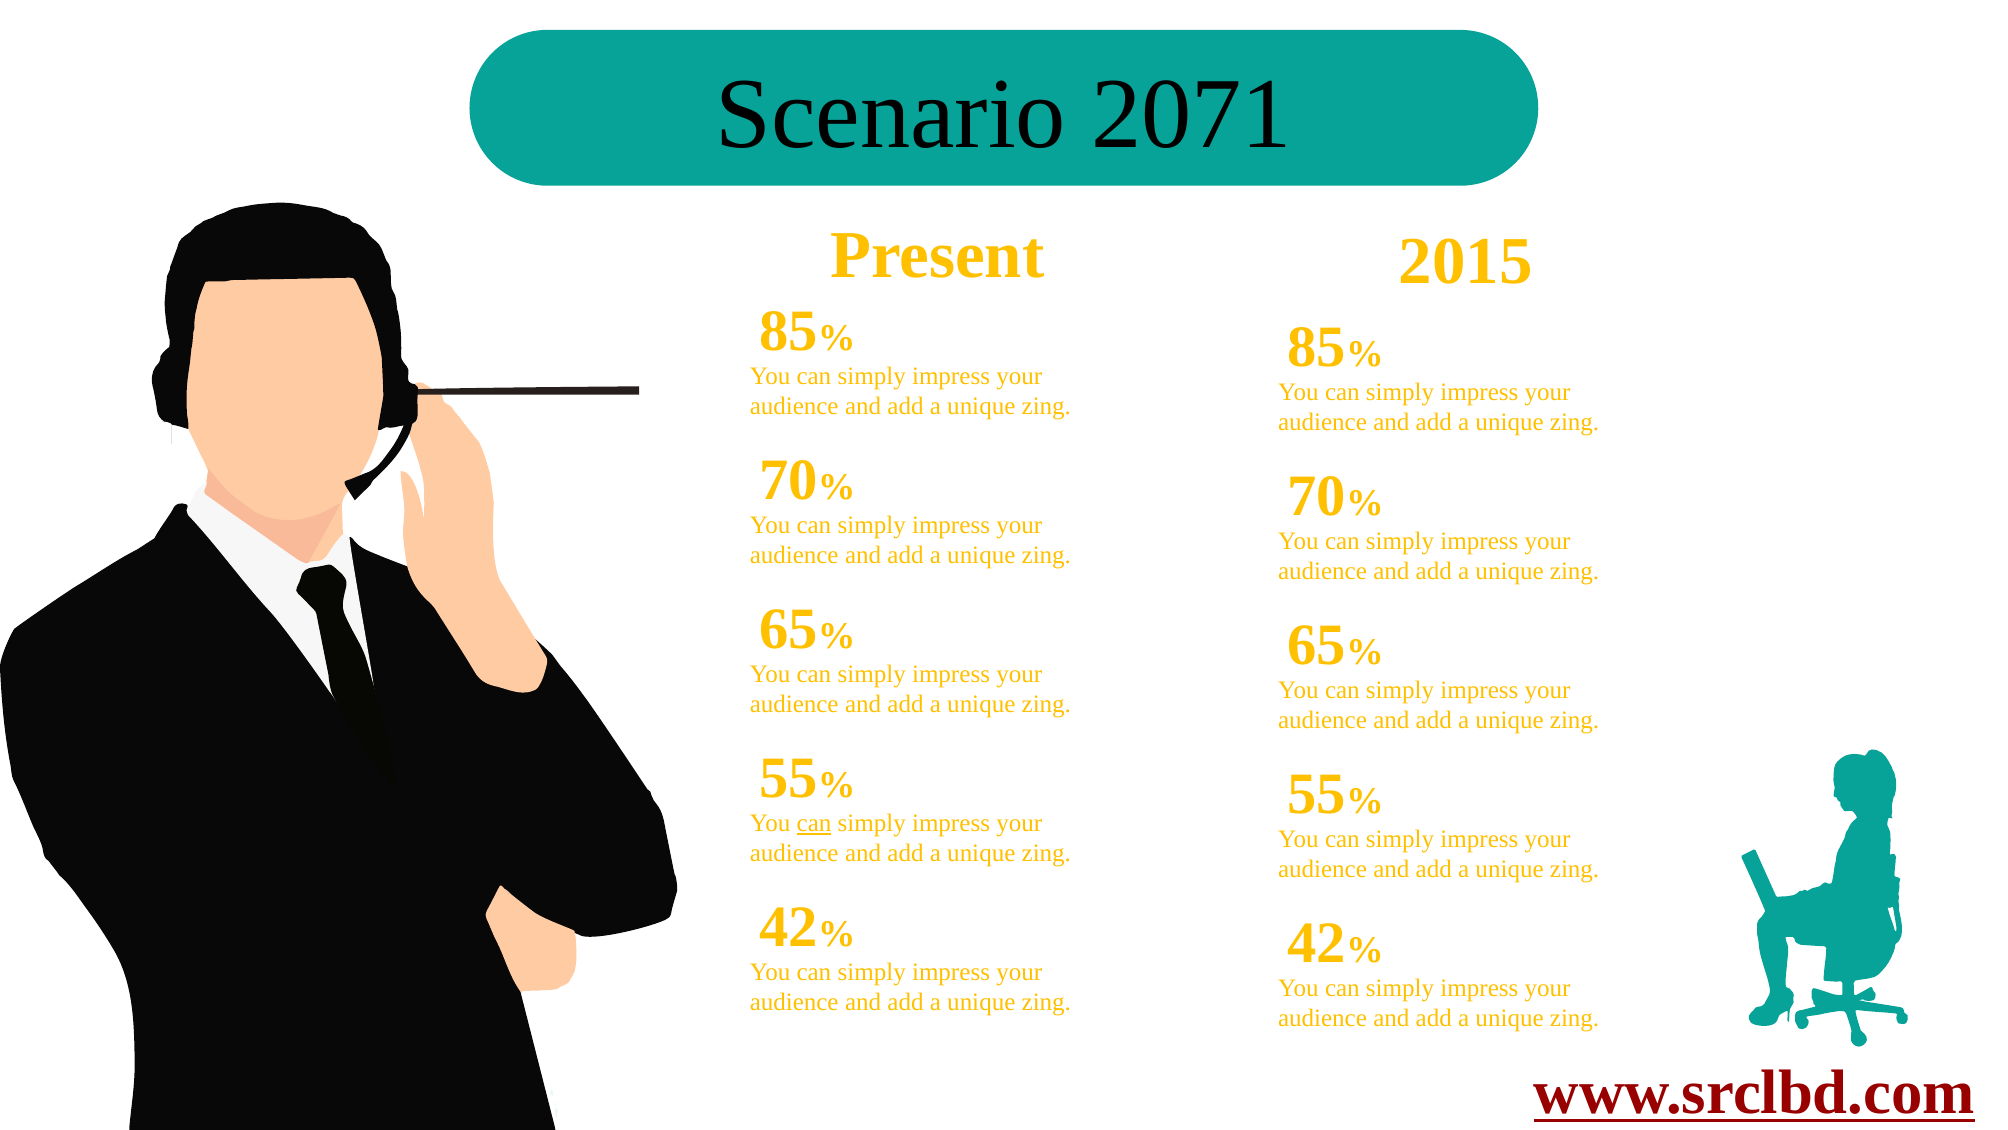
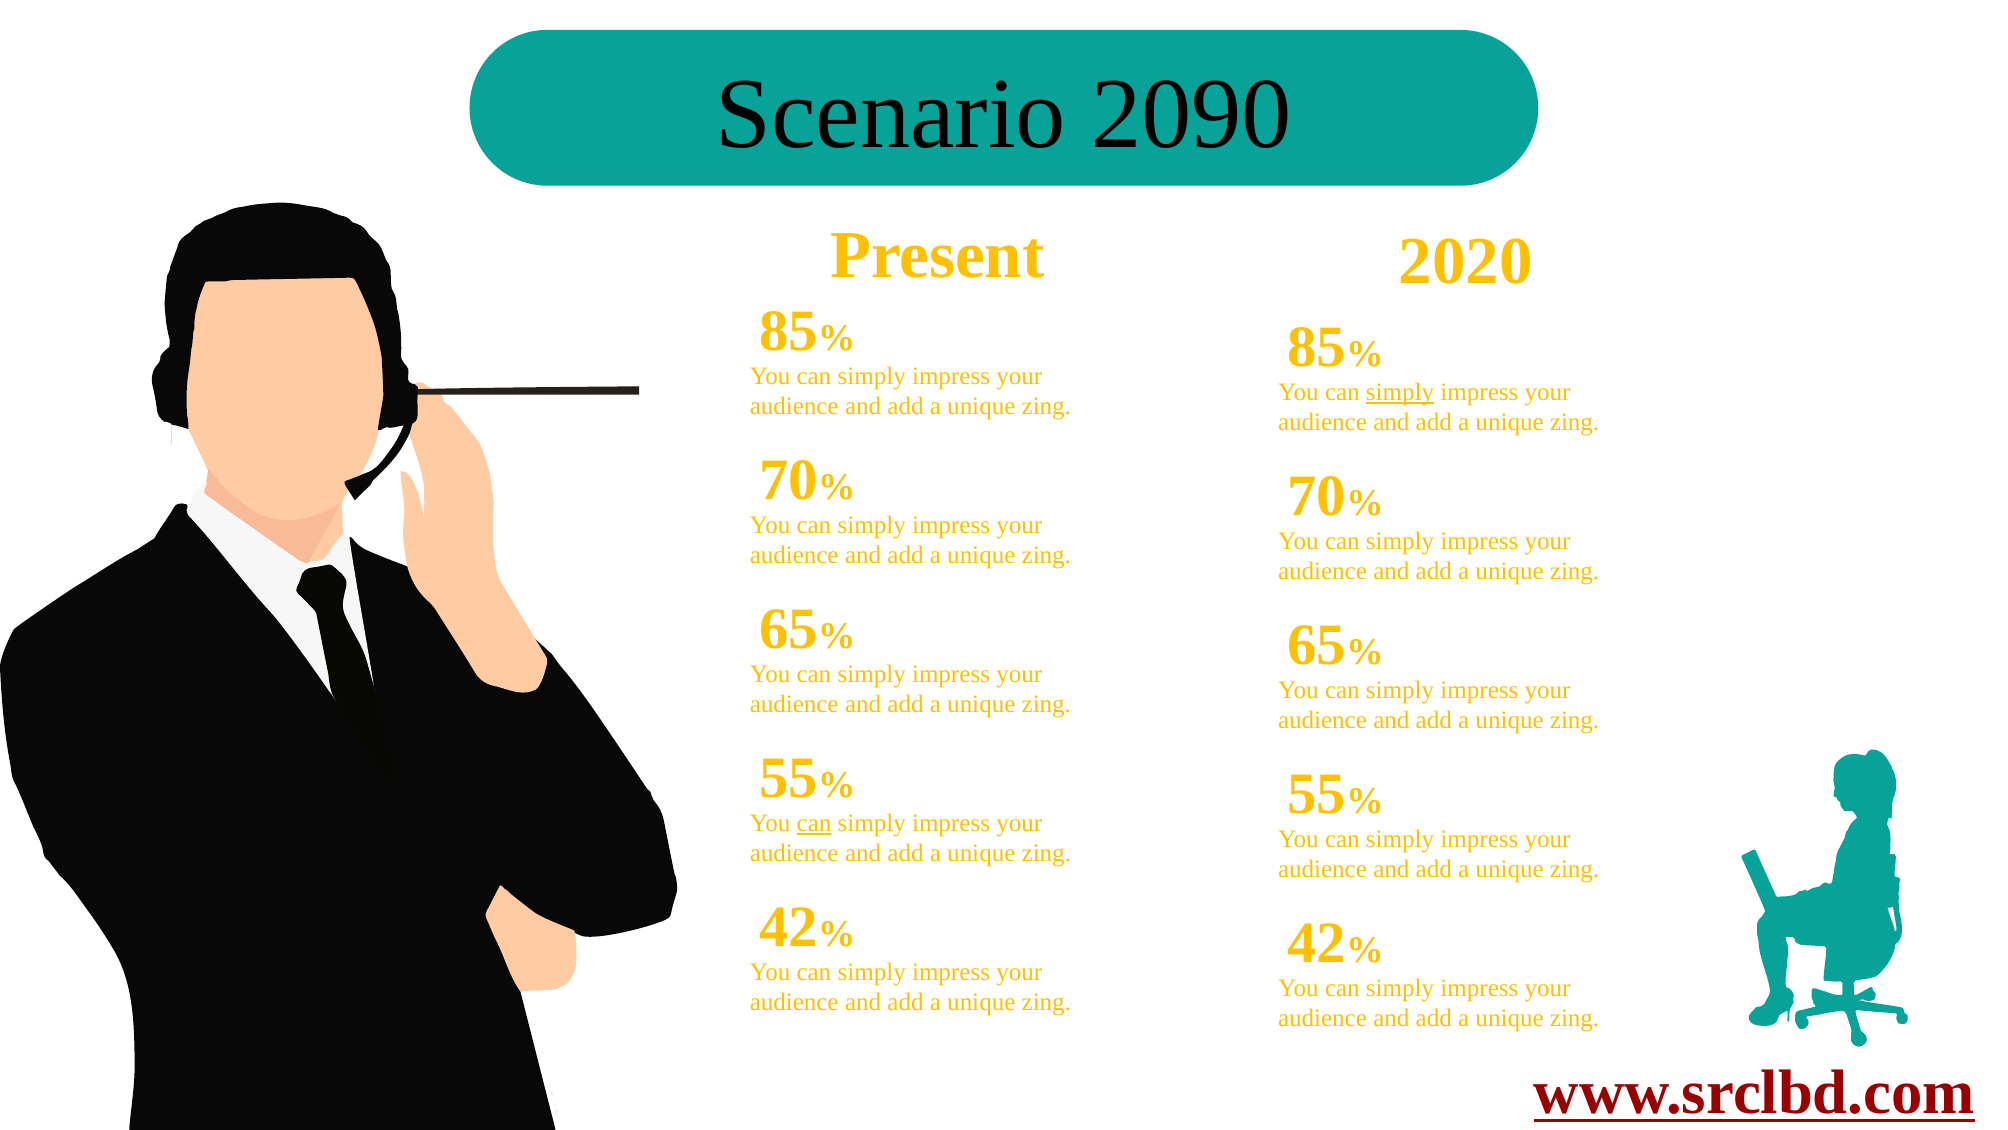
2071: 2071 -> 2090
2015: 2015 -> 2020
simply at (1400, 392) underline: none -> present
